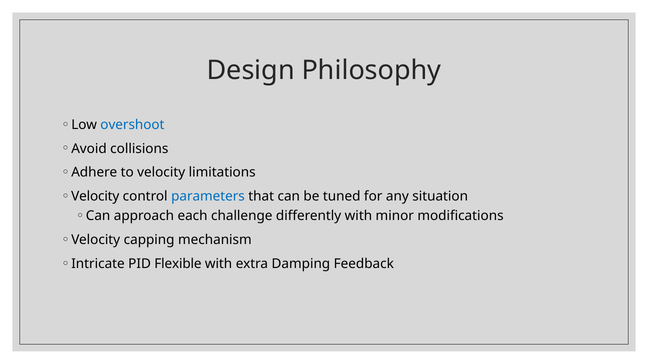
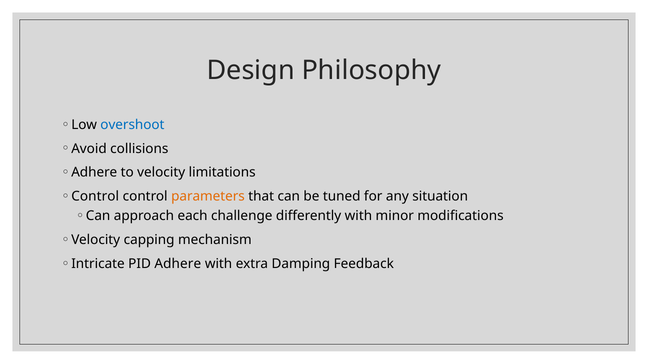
Velocity at (95, 197): Velocity -> Control
parameters colour: blue -> orange
PID Flexible: Flexible -> Adhere
